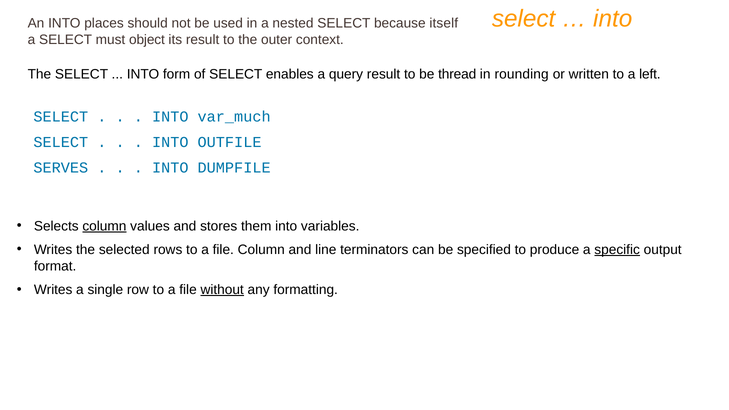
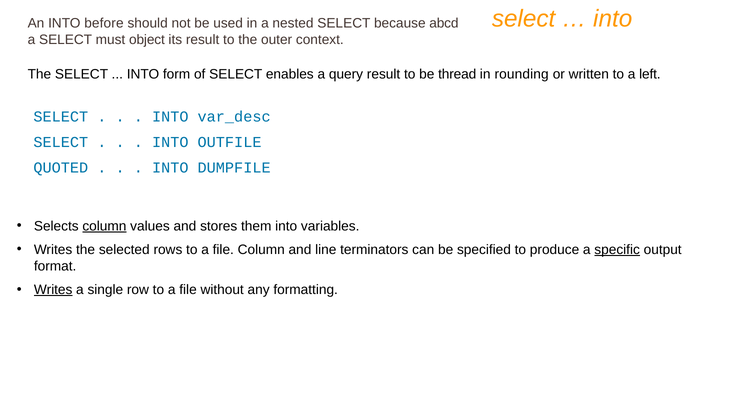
places: places -> before
itself: itself -> abcd
var_much: var_much -> var_desc
SERVES: SERVES -> QUOTED
Writes at (53, 290) underline: none -> present
without underline: present -> none
